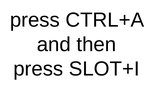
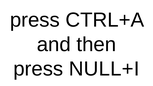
SLOT+I: SLOT+I -> NULL+I
